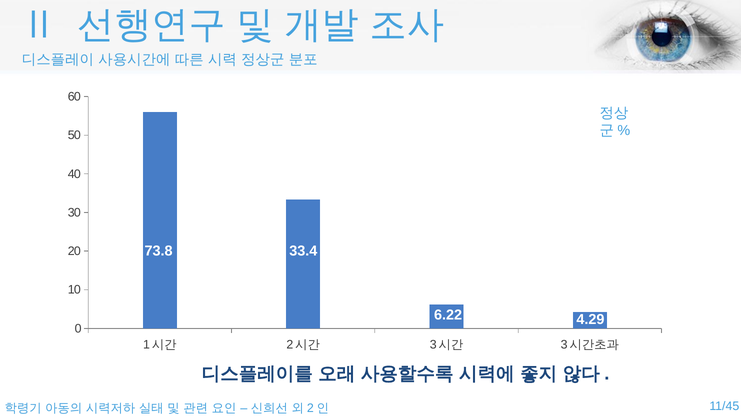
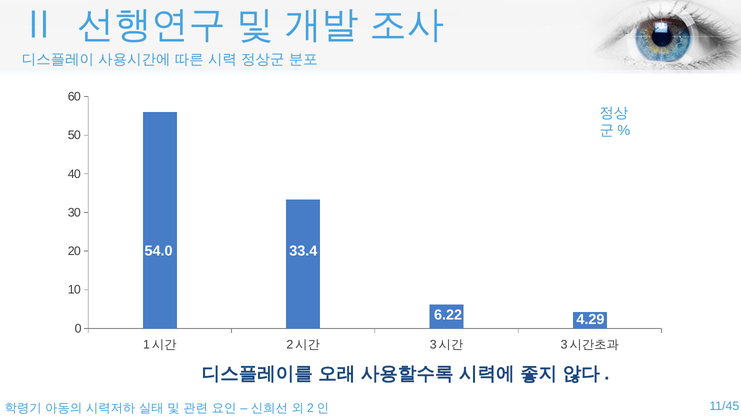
73.8: 73.8 -> 54.0
